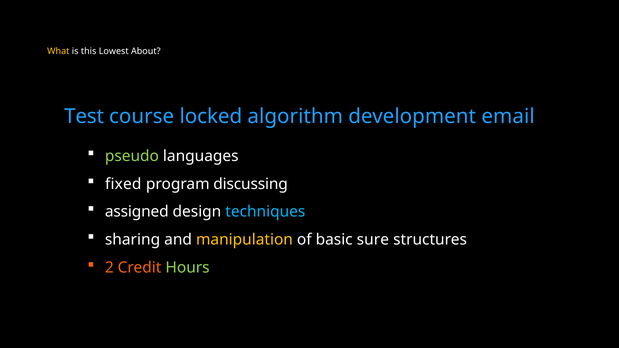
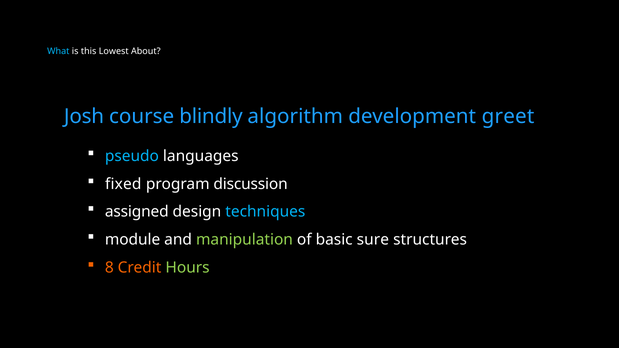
What colour: yellow -> light blue
Test: Test -> Josh
locked: locked -> blindly
email: email -> greet
pseudo colour: light green -> light blue
discussing: discussing -> discussion
sharing: sharing -> module
manipulation colour: yellow -> light green
2: 2 -> 8
